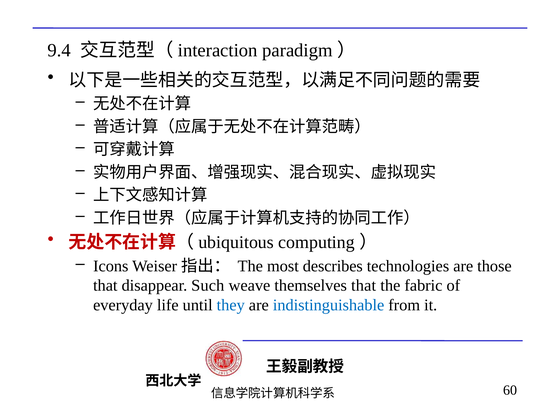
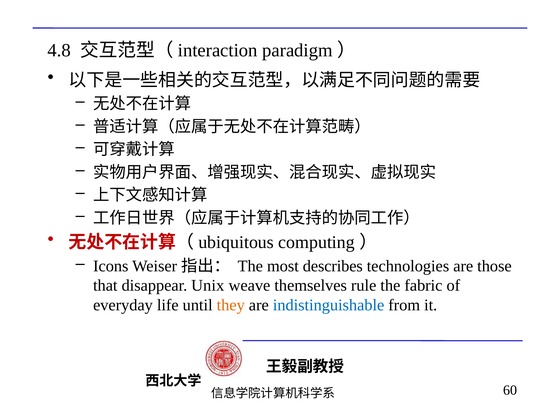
9.4: 9.4 -> 4.8
Such: Such -> Unix
themselves that: that -> rule
they colour: blue -> orange
